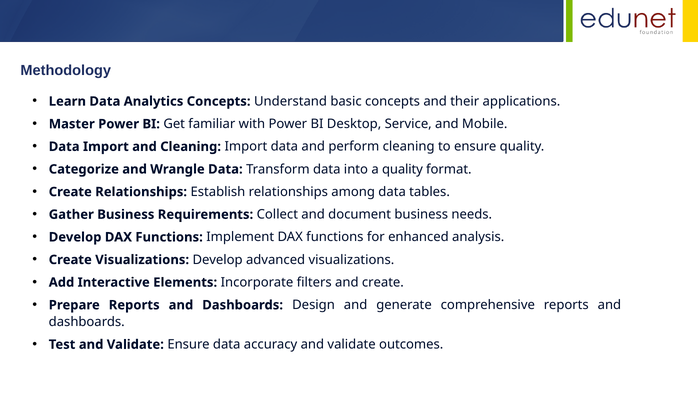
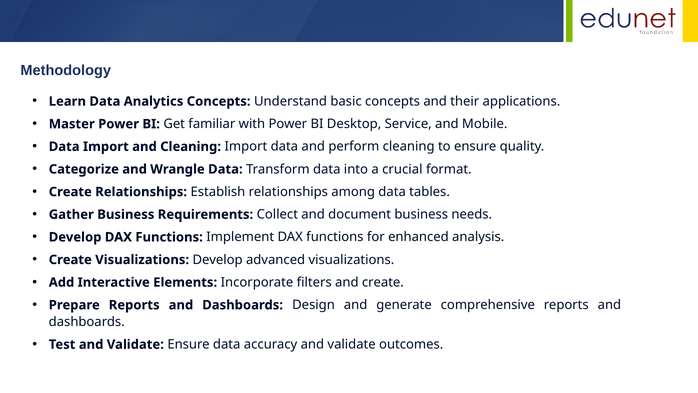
a quality: quality -> crucial
